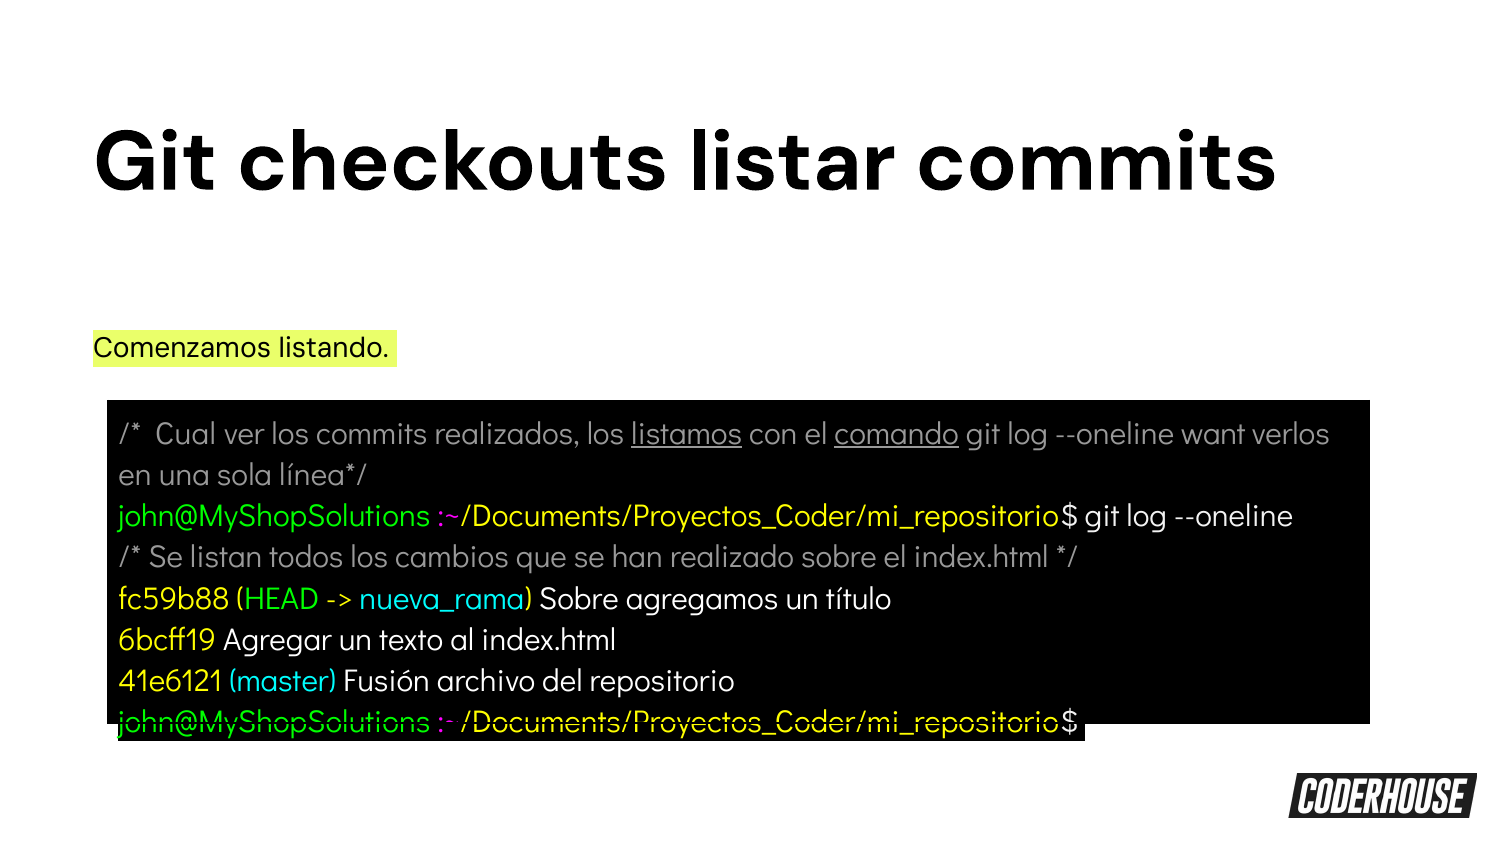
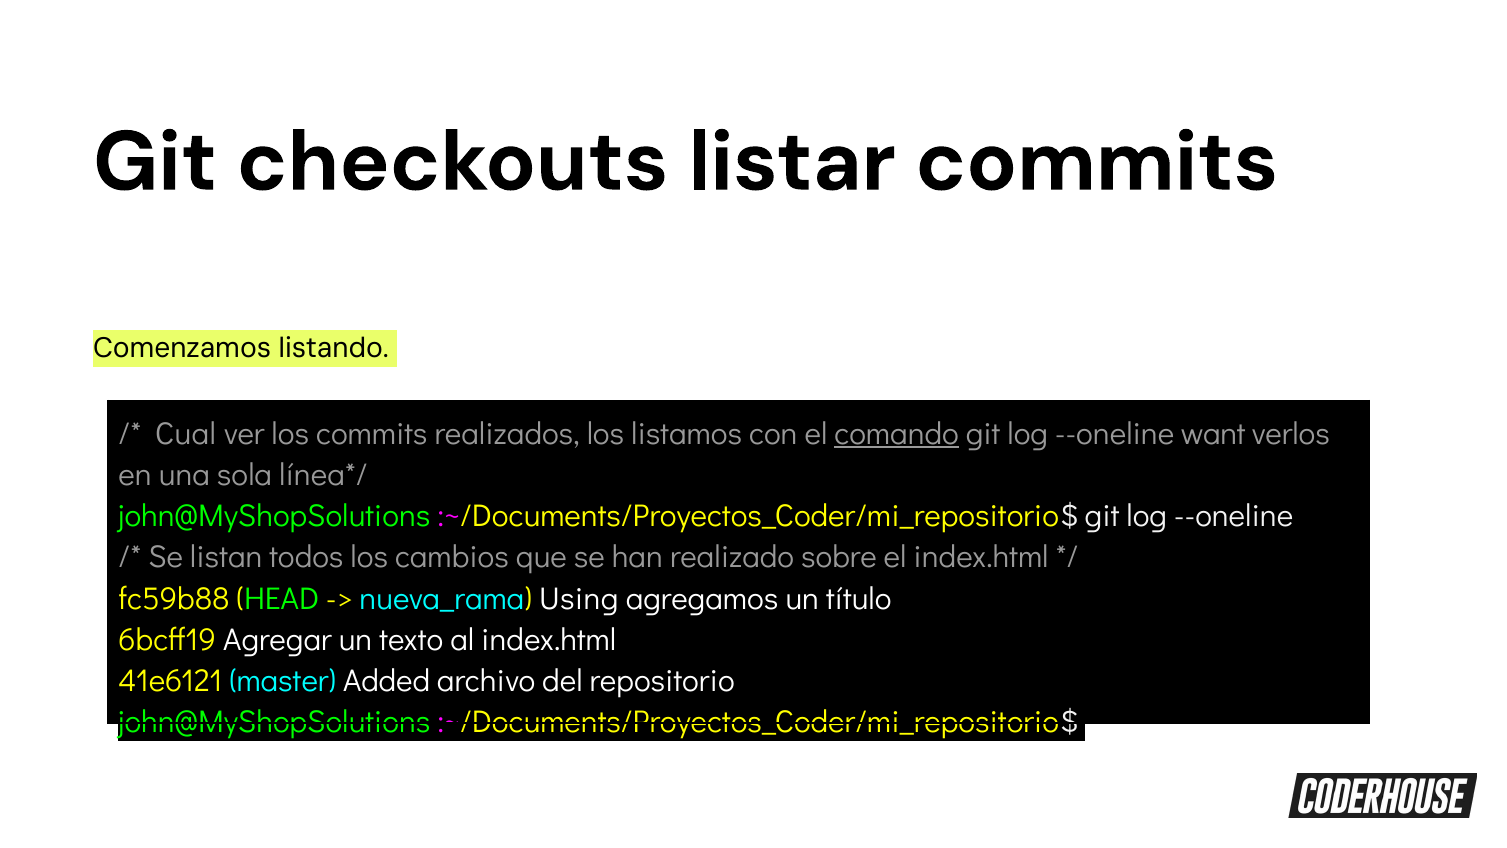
listamos underline: present -> none
Sobre at (579, 599): Sobre -> Using
Fusión: Fusión -> Added
